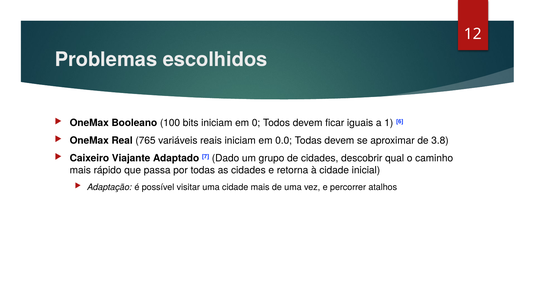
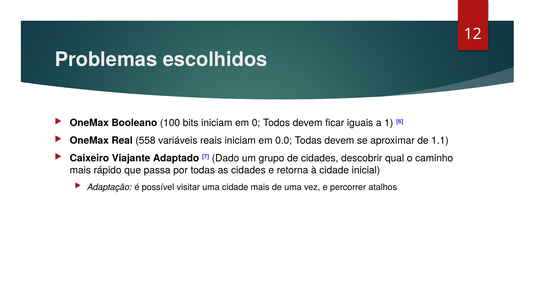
765: 765 -> 558
3.8: 3.8 -> 1.1
